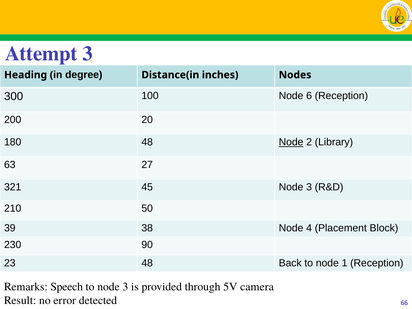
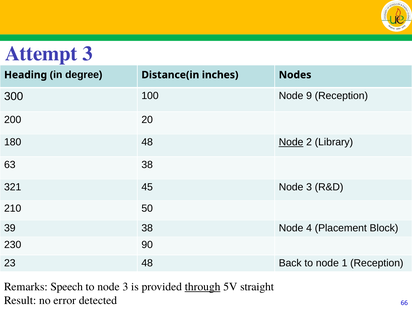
6: 6 -> 9
63 27: 27 -> 38
through underline: none -> present
camera: camera -> straight
